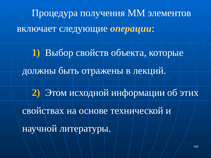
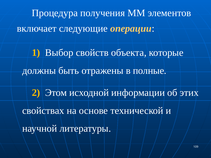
лекций: лекций -> полные
